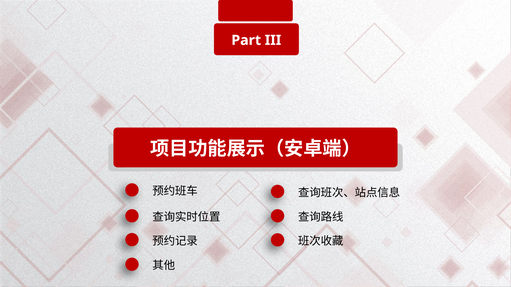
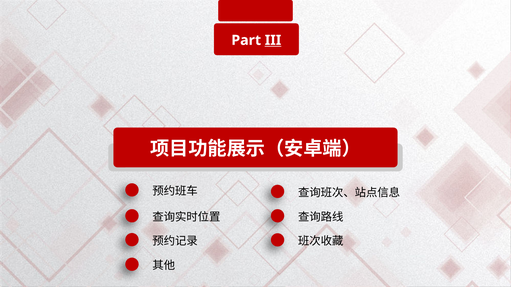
III underline: none -> present
